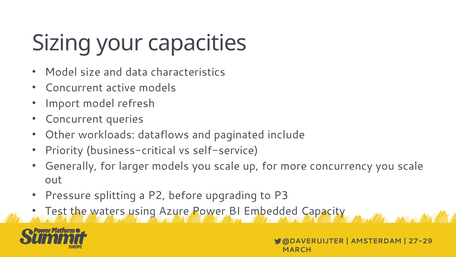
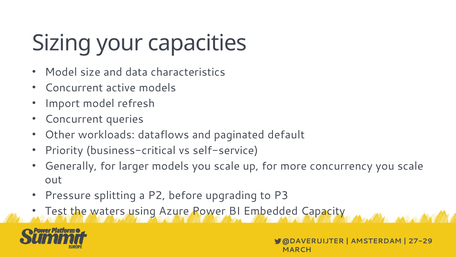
include: include -> default
